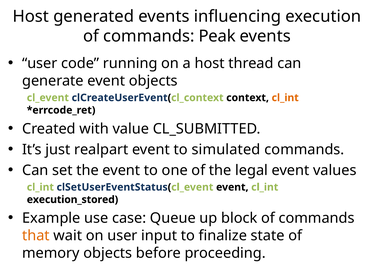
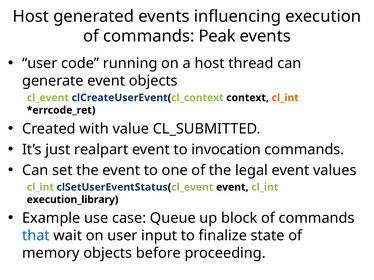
simulated: simulated -> invocation
execution_stored: execution_stored -> execution_library
that colour: orange -> blue
